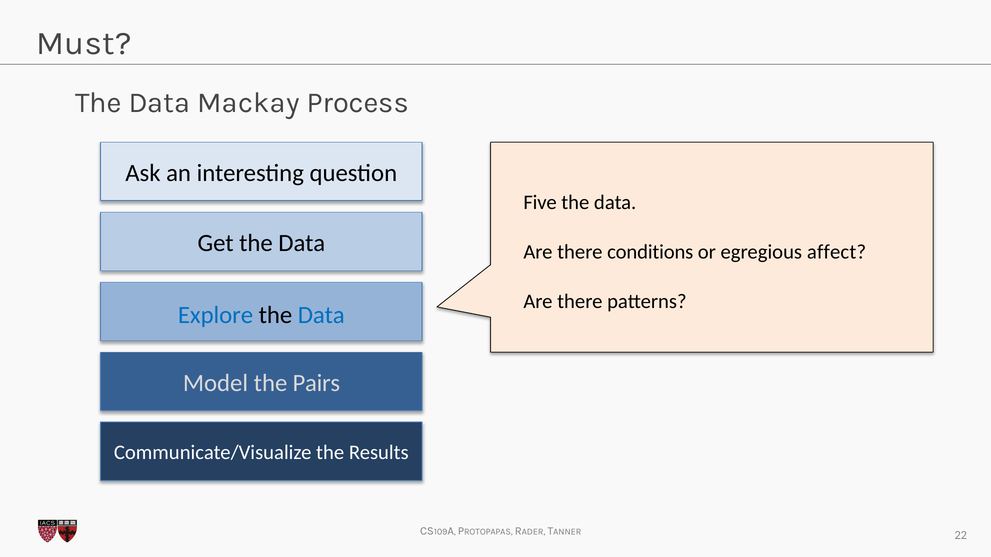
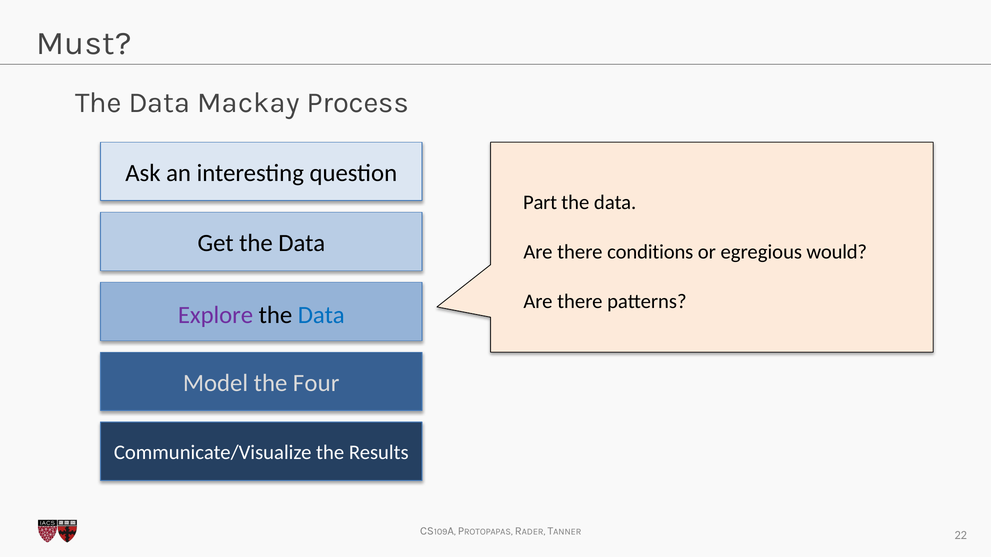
Five: Five -> Part
affect: affect -> would
Explore colour: blue -> purple
Pairs: Pairs -> Four
